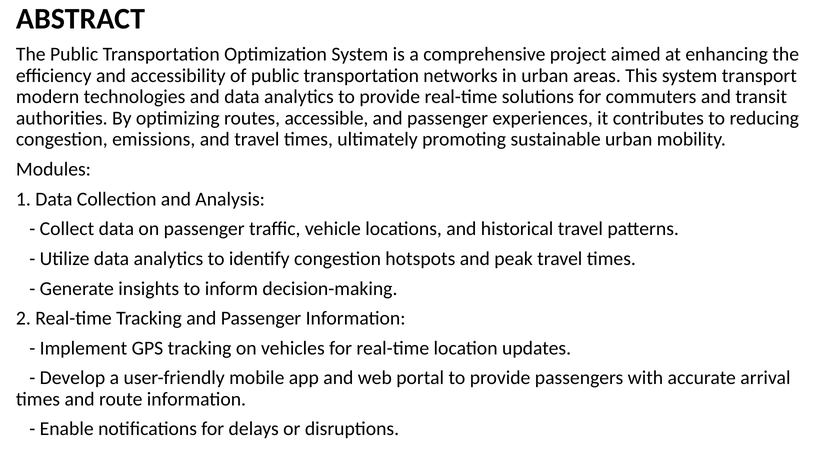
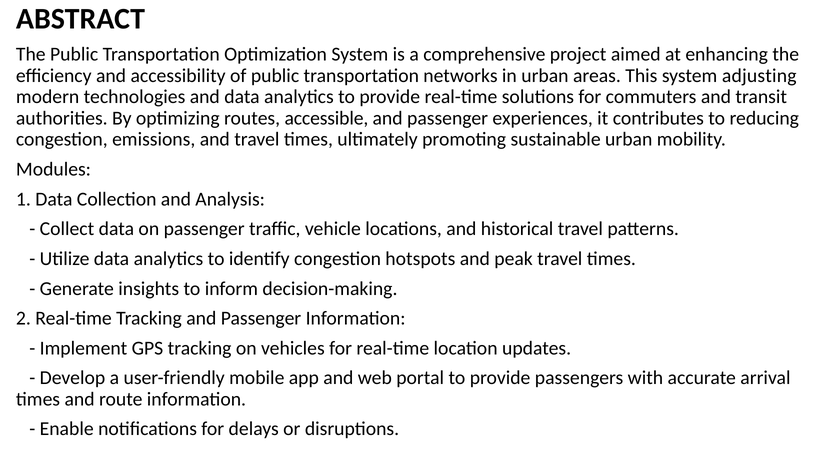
transport: transport -> adjusting
